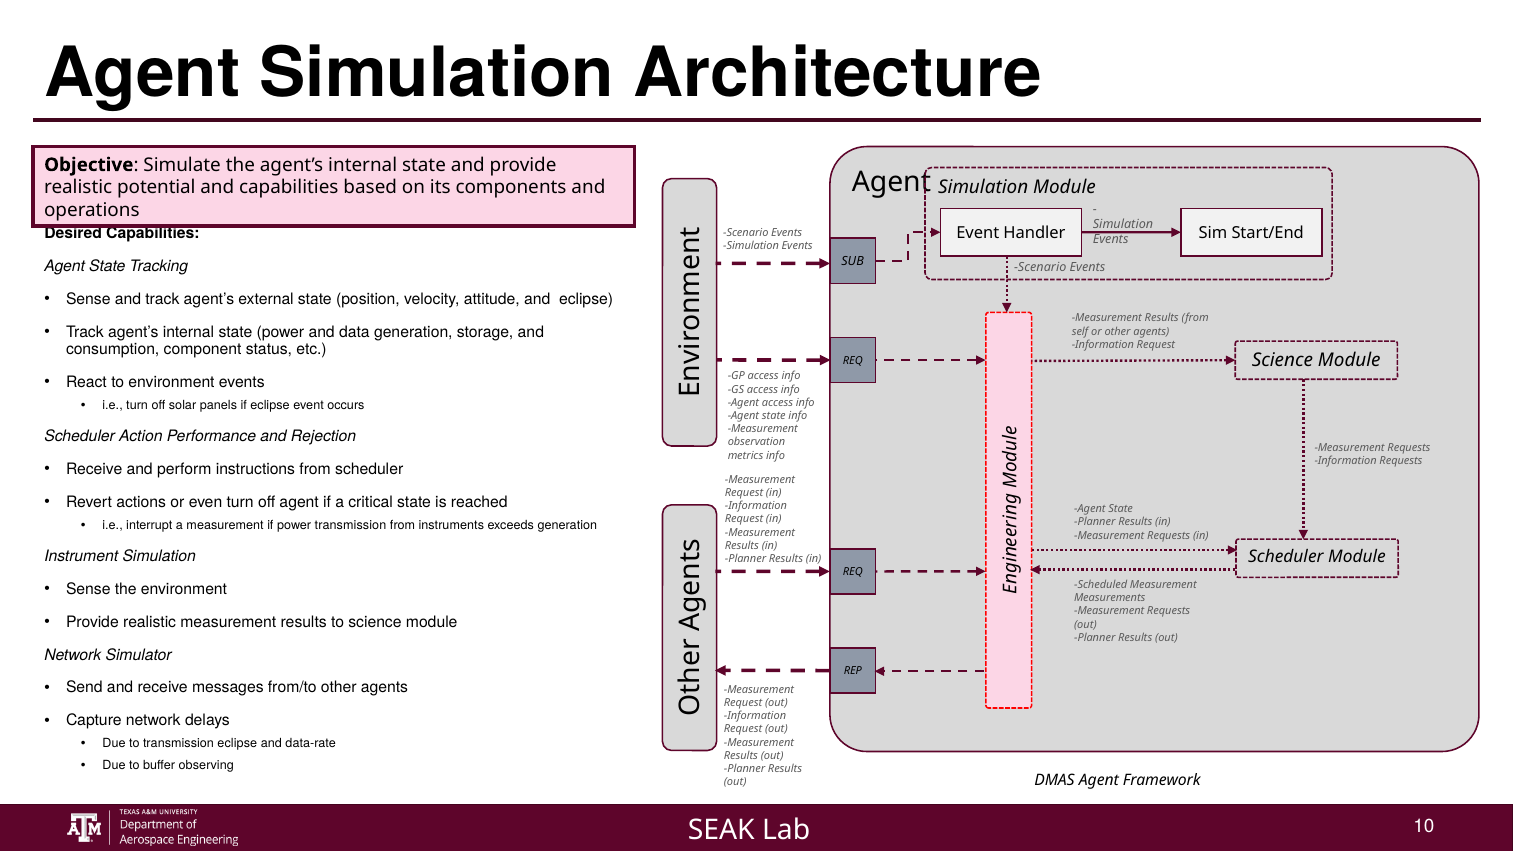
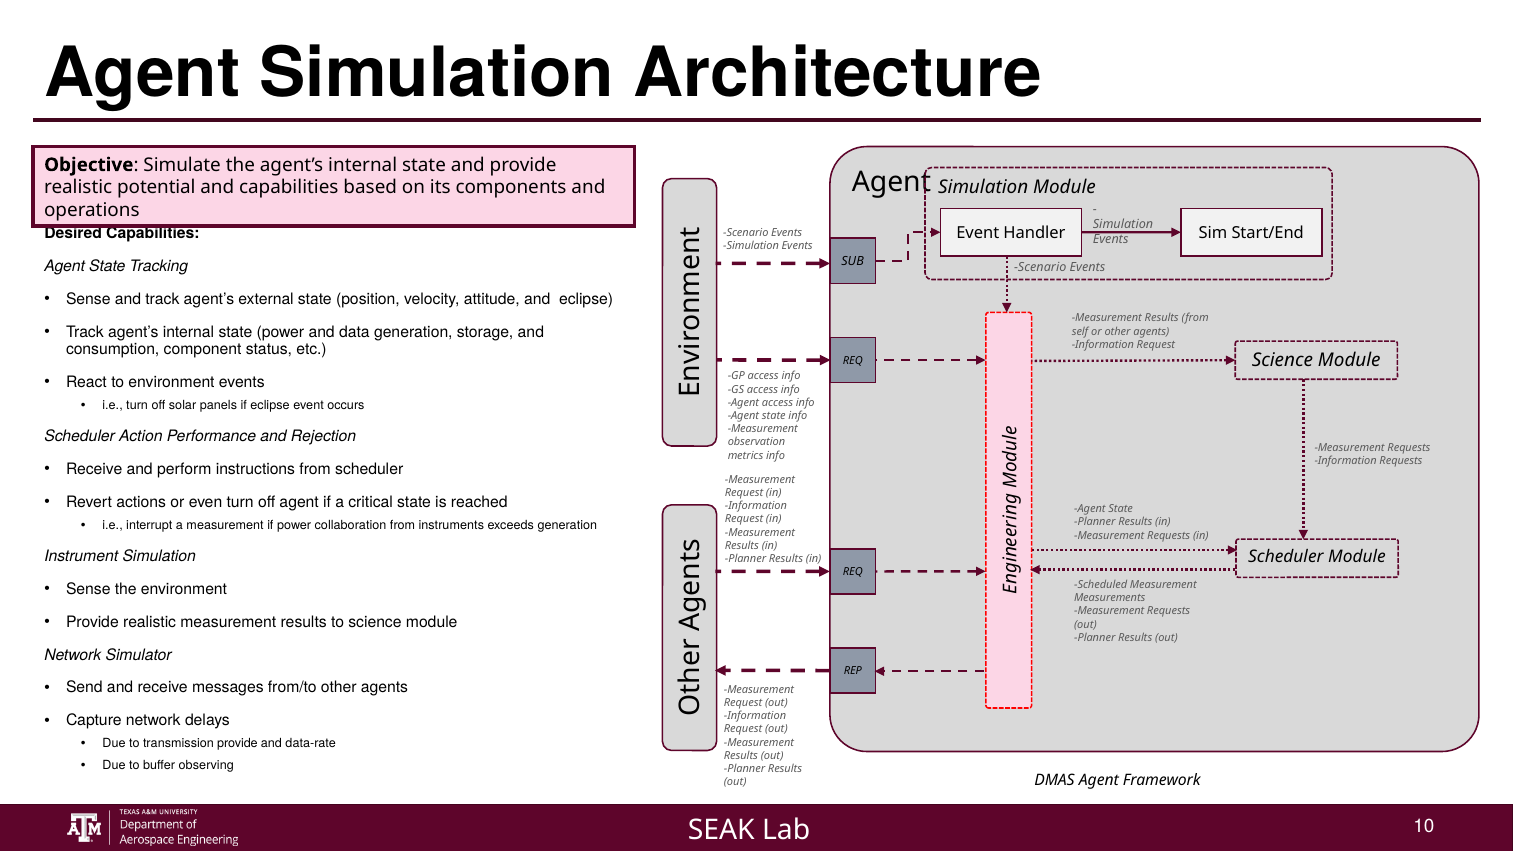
power transmission: transmission -> collaboration
transmission eclipse: eclipse -> provide
